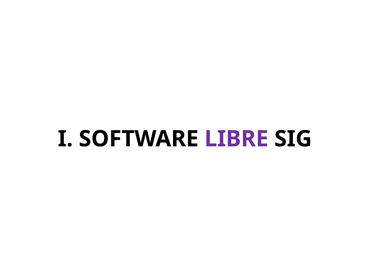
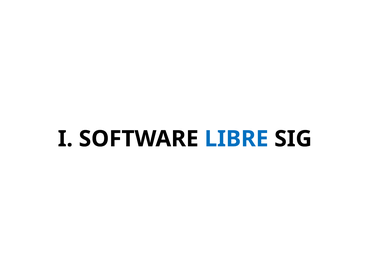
LIBRE colour: purple -> blue
